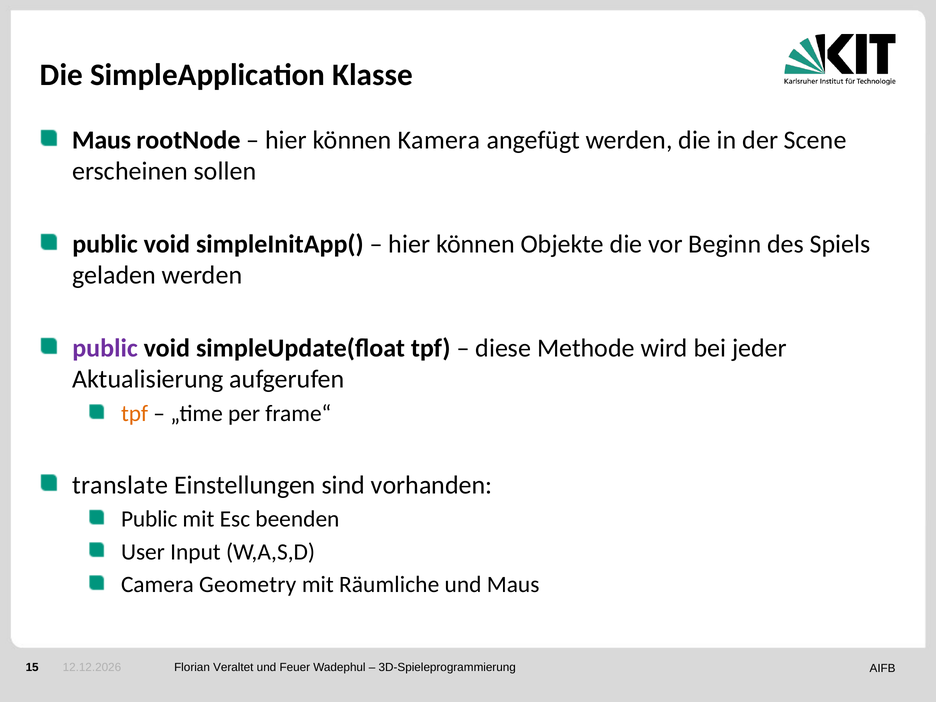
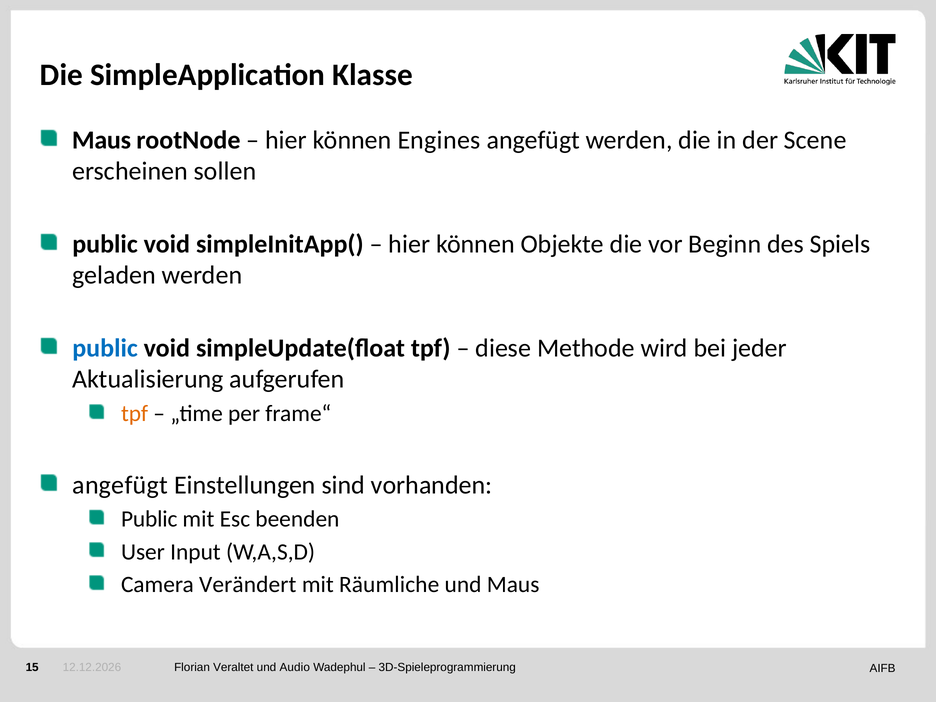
Kamera: Kamera -> Engines
public at (105, 348) colour: purple -> blue
translate at (120, 485): translate -> angefügt
Geometry: Geometry -> Verändert
Feuer: Feuer -> Audio
